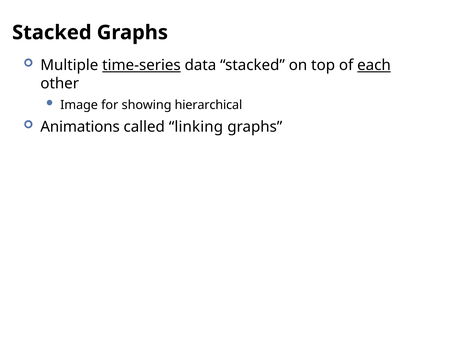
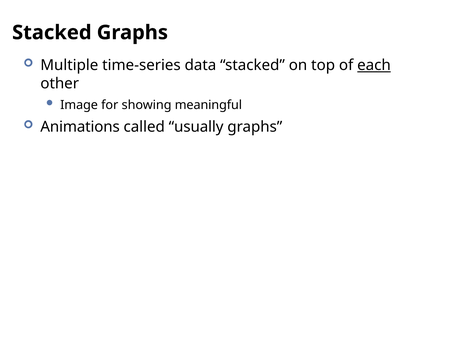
time-series underline: present -> none
hierarchical: hierarchical -> meaningful
linking: linking -> usually
